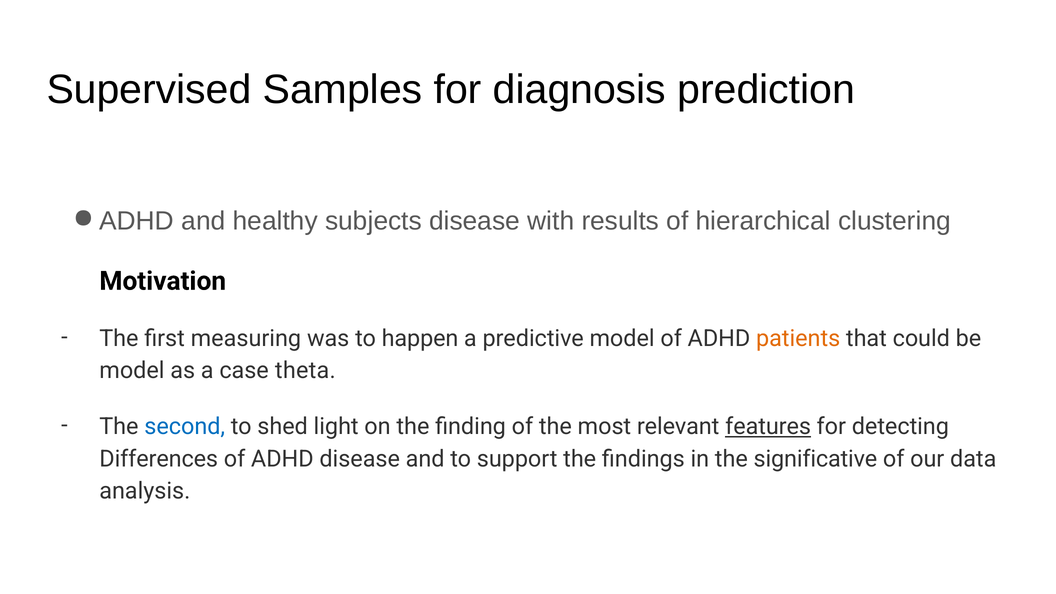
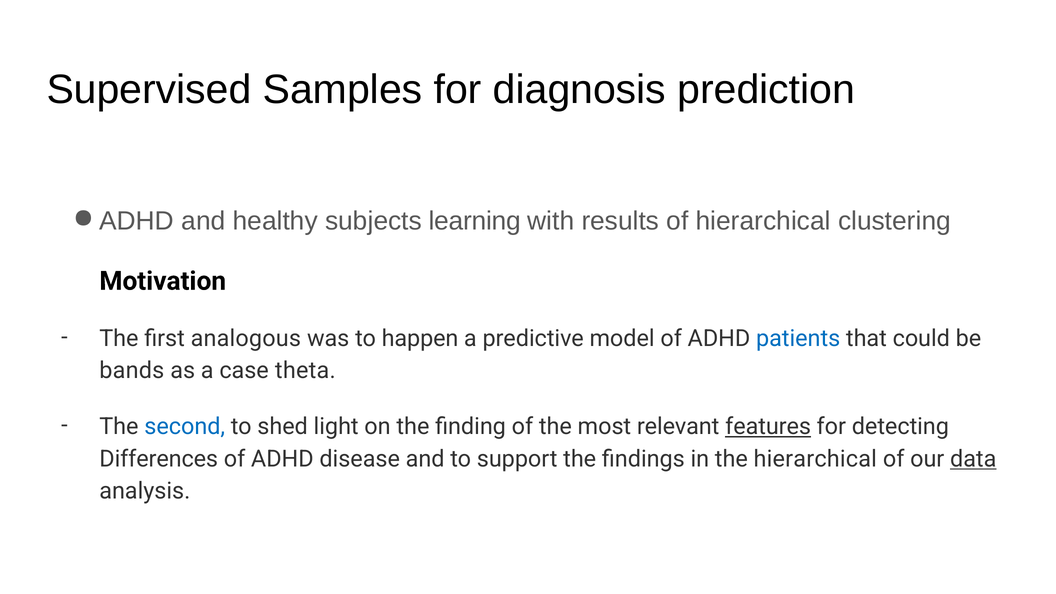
subjects disease: disease -> learning
measuring: measuring -> analogous
patients colour: orange -> blue
model at (132, 371): model -> bands
the significative: significative -> hierarchical
data underline: none -> present
